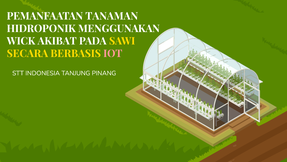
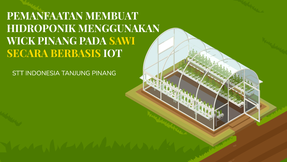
TANAMAN: TANAMAN -> MEMBUAT
WICK AKIBAT: AKIBAT -> PINANG
IOT colour: pink -> white
